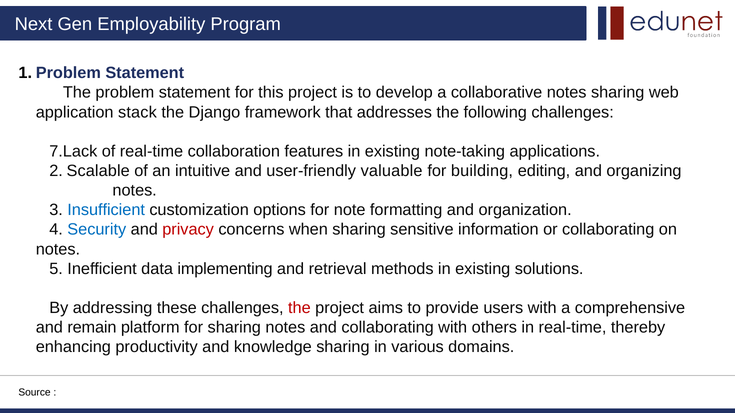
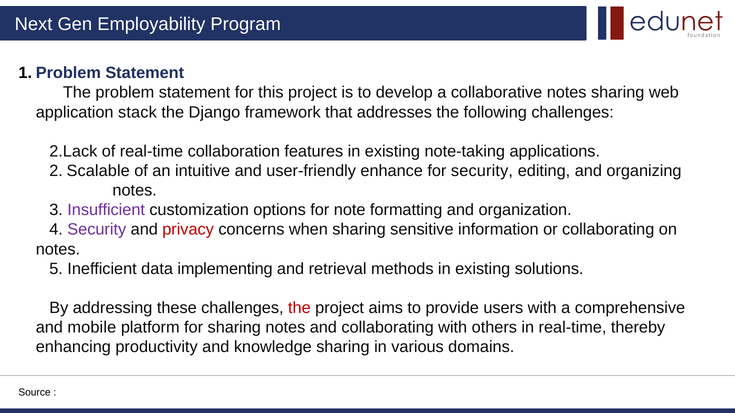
7.Lack: 7.Lack -> 2.Lack
valuable: valuable -> enhance
for building: building -> security
Insufficient colour: blue -> purple
Security at (97, 230) colour: blue -> purple
remain: remain -> mobile
